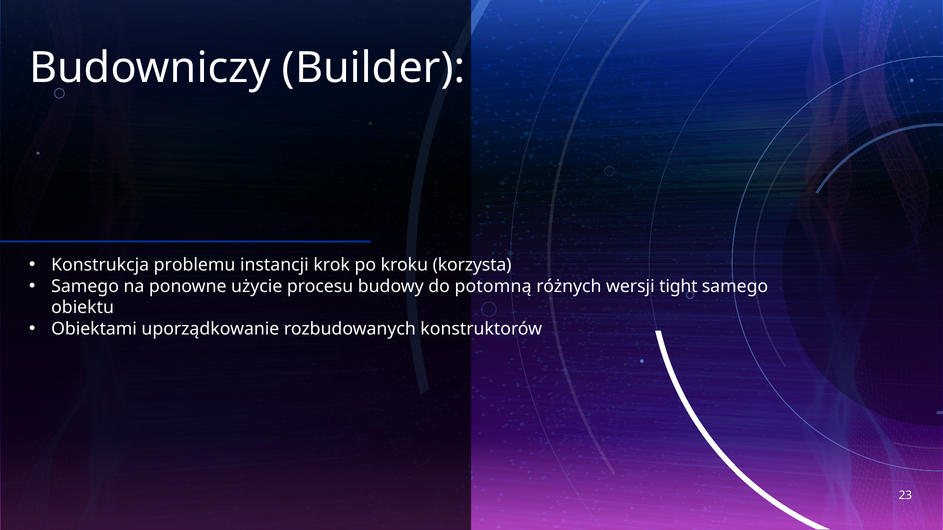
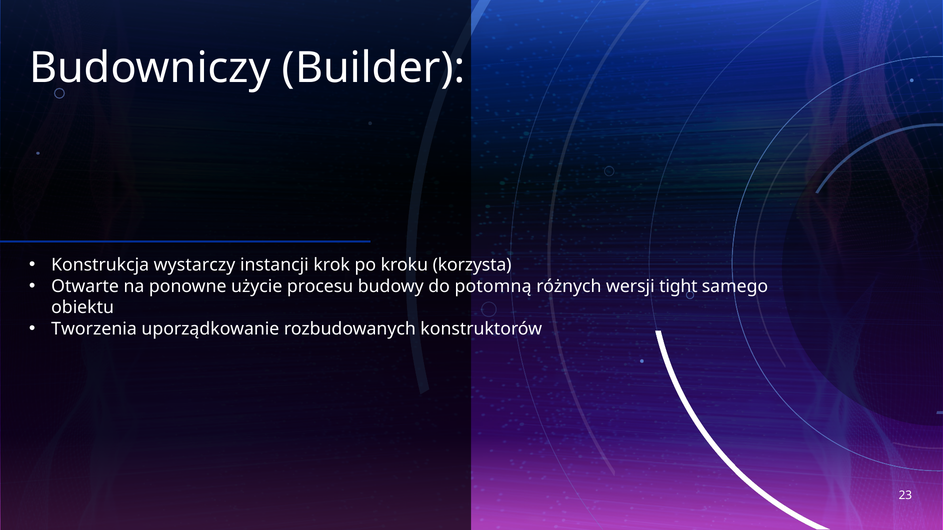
problemu: problemu -> wystarczy
Samego at (85, 287): Samego -> Otwarte
Obiektami: Obiektami -> Tworzenia
